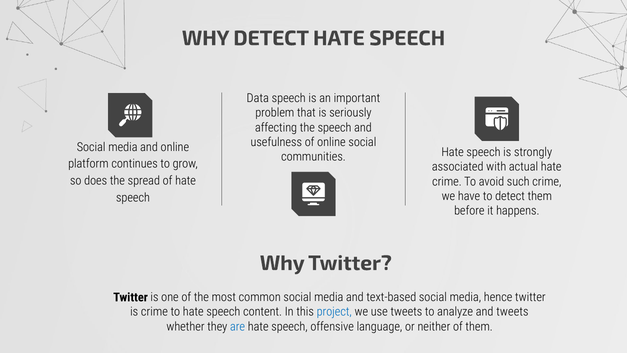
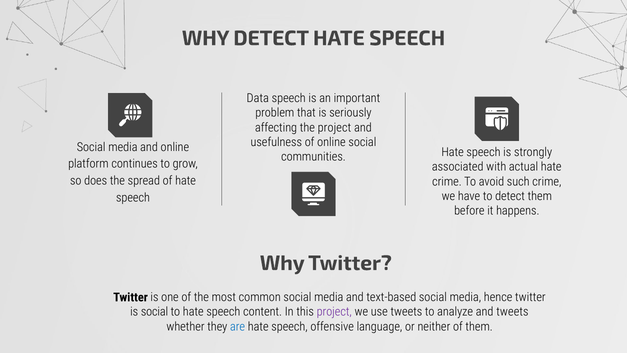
the speech: speech -> project
is crime: crime -> social
project at (334, 312) colour: blue -> purple
